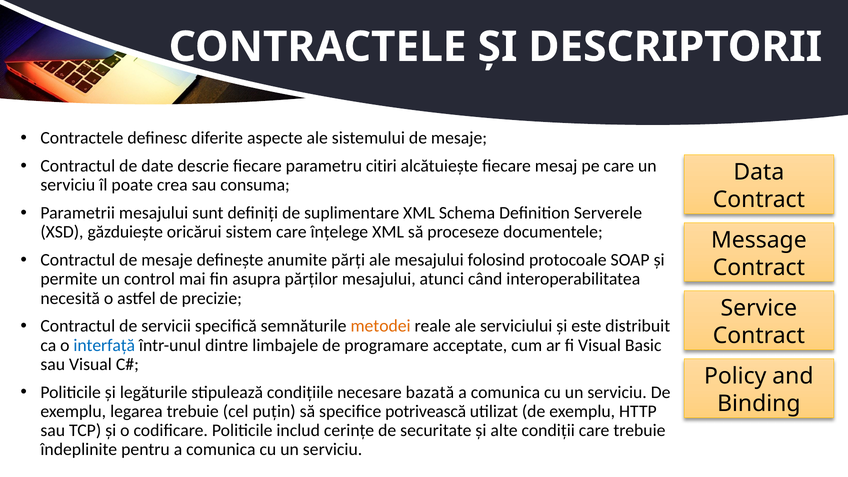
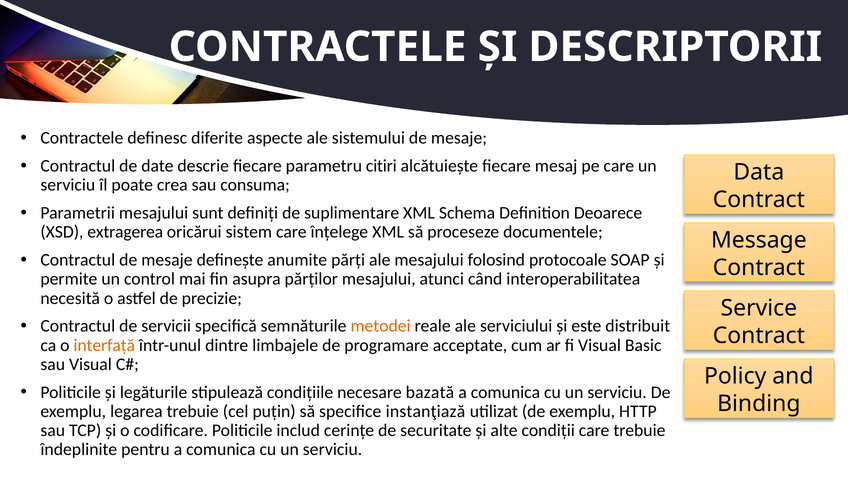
Serverele: Serverele -> Deoarece
găzduiește: găzduiește -> extragerea
interfață colour: blue -> orange
potrivească: potrivească -> instanţiază
